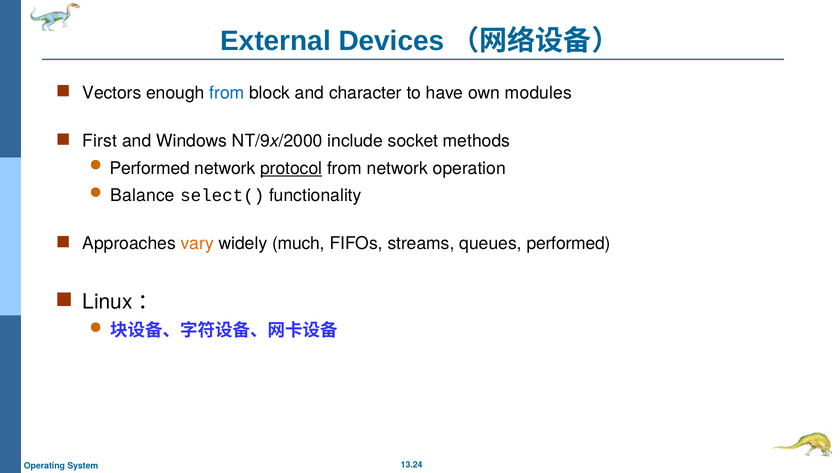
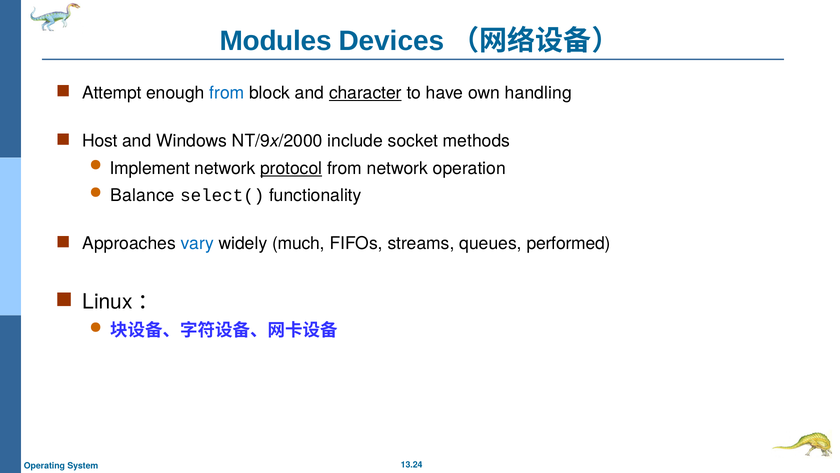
External: External -> Modules
Vectors: Vectors -> Attempt
character underline: none -> present
modules: modules -> handling
First: First -> Host
Performed at (150, 168): Performed -> Implement
vary colour: orange -> blue
